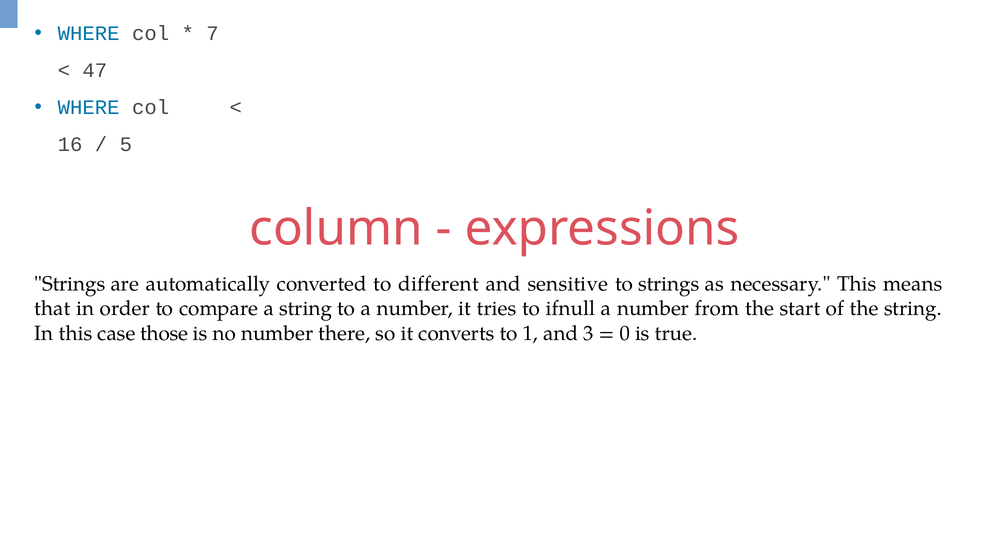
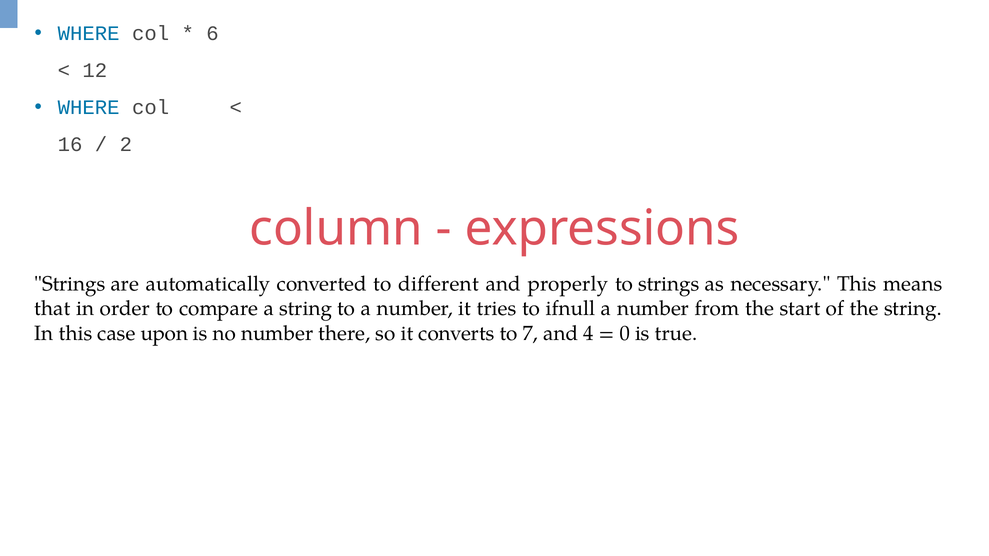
7: 7 -> 6
47: 47 -> 12
5: 5 -> 2
sensitive: sensitive -> properly
those: those -> upon
1: 1 -> 7
3: 3 -> 4
